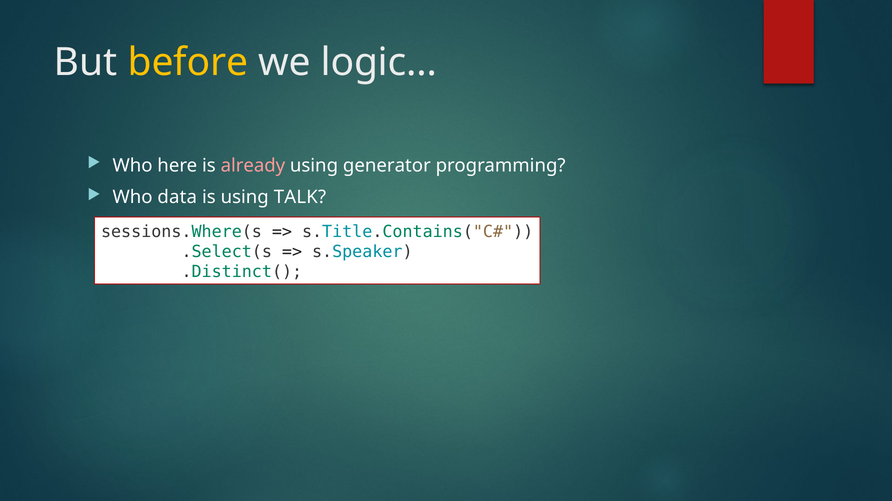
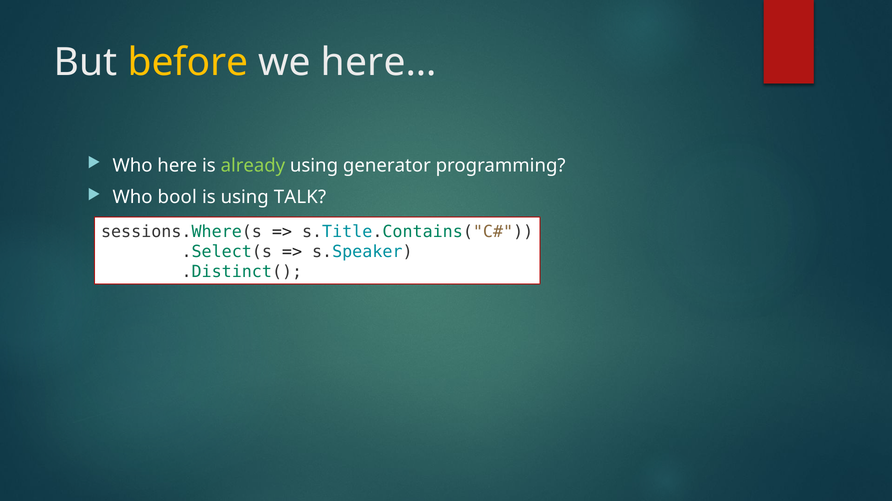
logic…: logic… -> here…
already colour: pink -> light green
data: data -> bool
